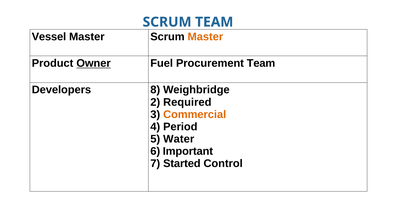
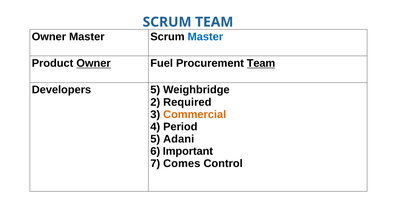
Vessel at (49, 37): Vessel -> Owner
Master at (205, 37) colour: orange -> blue
Team at (261, 63) underline: none -> present
Developers 8: 8 -> 5
Water: Water -> Adani
Started: Started -> Comes
